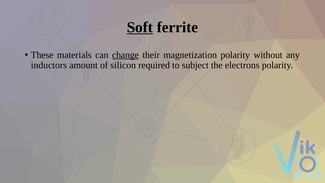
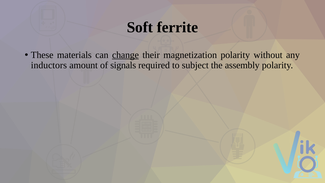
Soft underline: present -> none
silicon: silicon -> signals
electrons: electrons -> assembly
